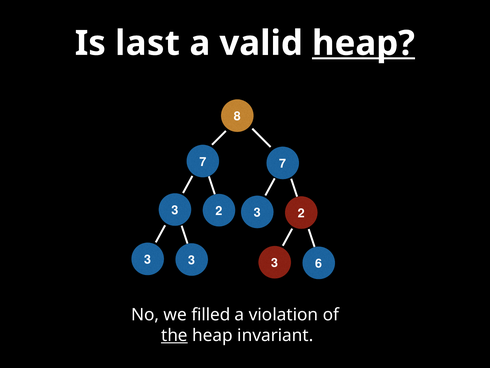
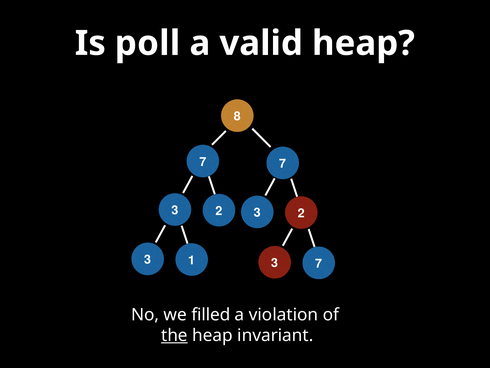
last: last -> poll
heap at (363, 43) underline: present -> none
3 3: 3 -> 1
3 6: 6 -> 7
